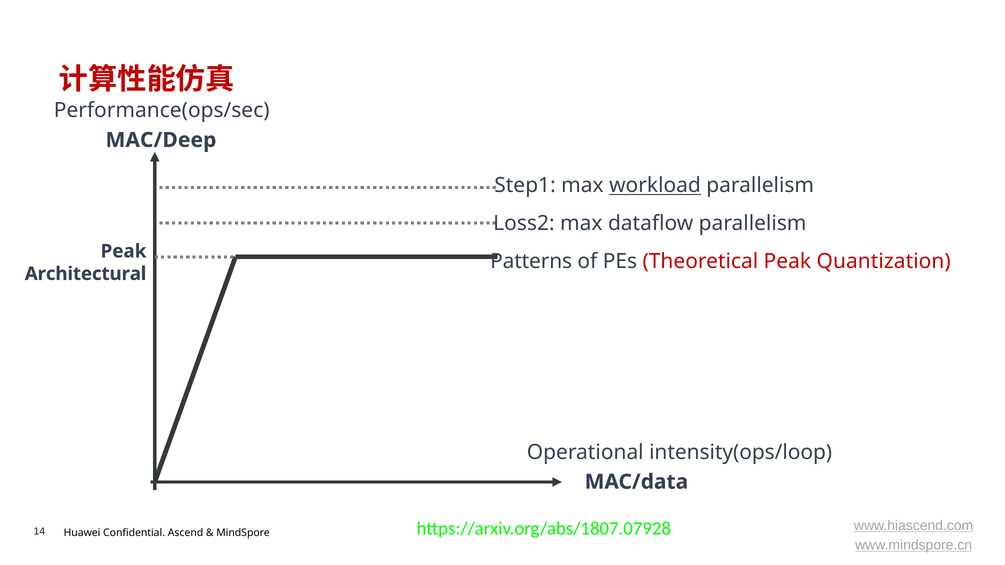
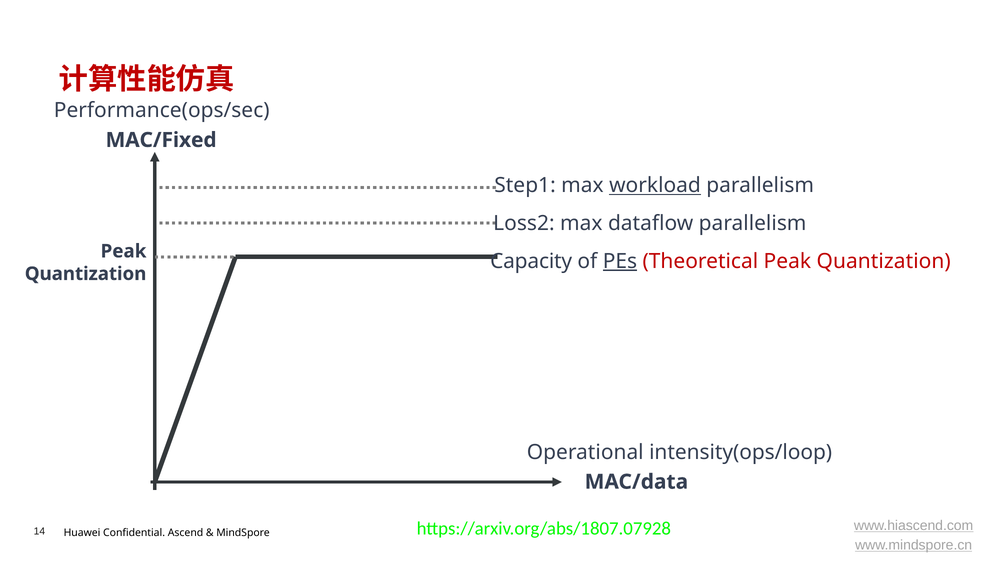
MAC/Deep: MAC/Deep -> MAC/Fixed
Patterns: Patterns -> Capacity
PEs underline: none -> present
Architectural at (86, 274): Architectural -> Quantization
